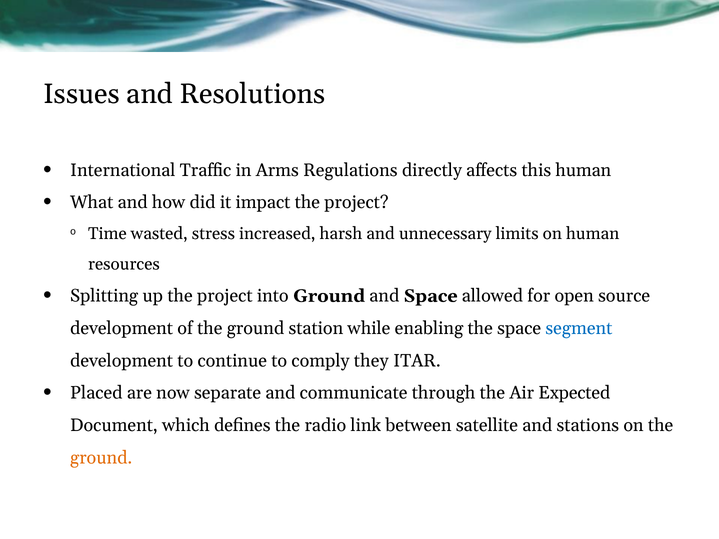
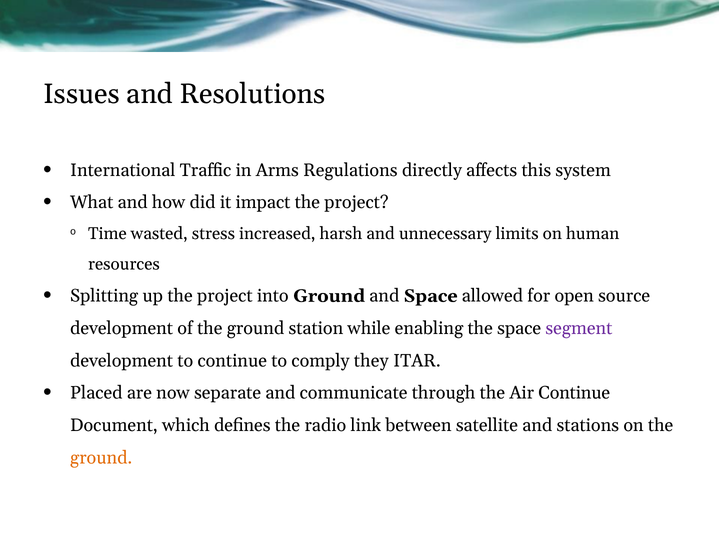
this human: human -> system
segment colour: blue -> purple
Air Expected: Expected -> Continue
